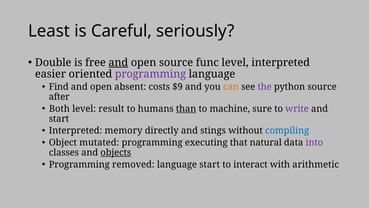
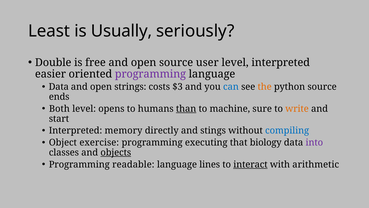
Careful: Careful -> Usually
and at (118, 62) underline: present -> none
func: func -> user
Find at (59, 87): Find -> Data
absent: absent -> strings
$9: $9 -> $3
can colour: orange -> blue
the colour: purple -> orange
after: after -> ends
result: result -> opens
write colour: purple -> orange
mutated: mutated -> exercise
natural: natural -> biology
removed: removed -> readable
language start: start -> lines
interact underline: none -> present
